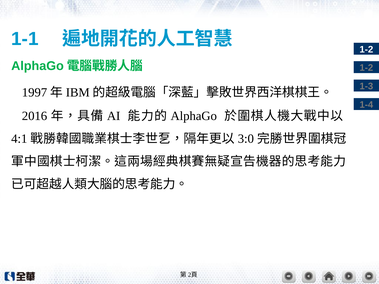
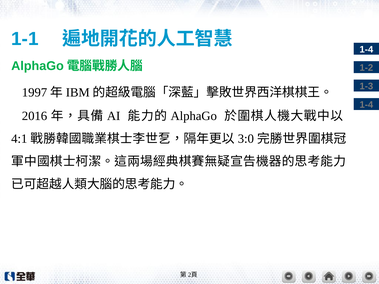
1-2 at (366, 49): 1-2 -> 1-4
